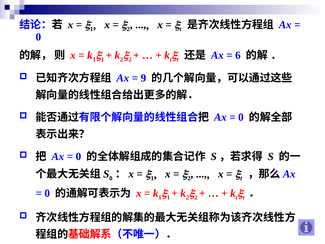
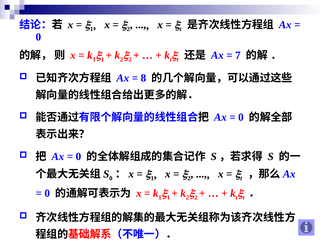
6: 6 -> 7
9: 9 -> 8
